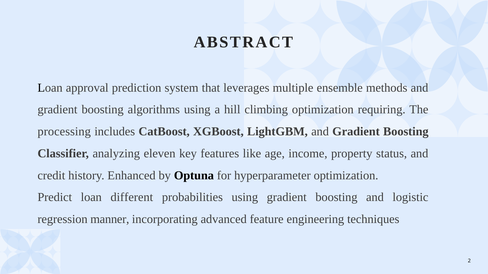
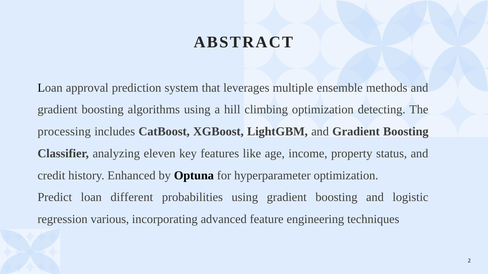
requiring: requiring -> detecting
manner: manner -> various
